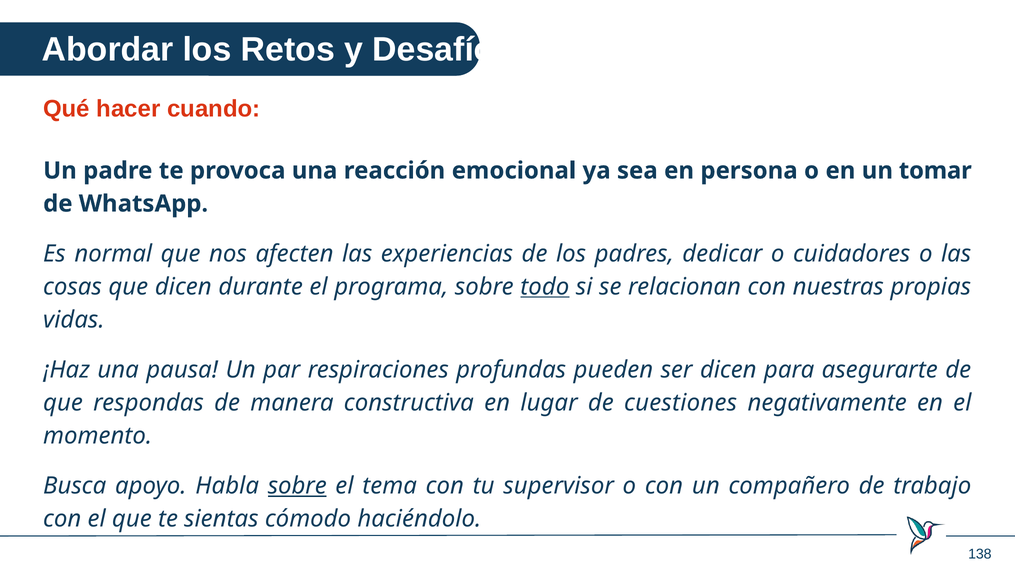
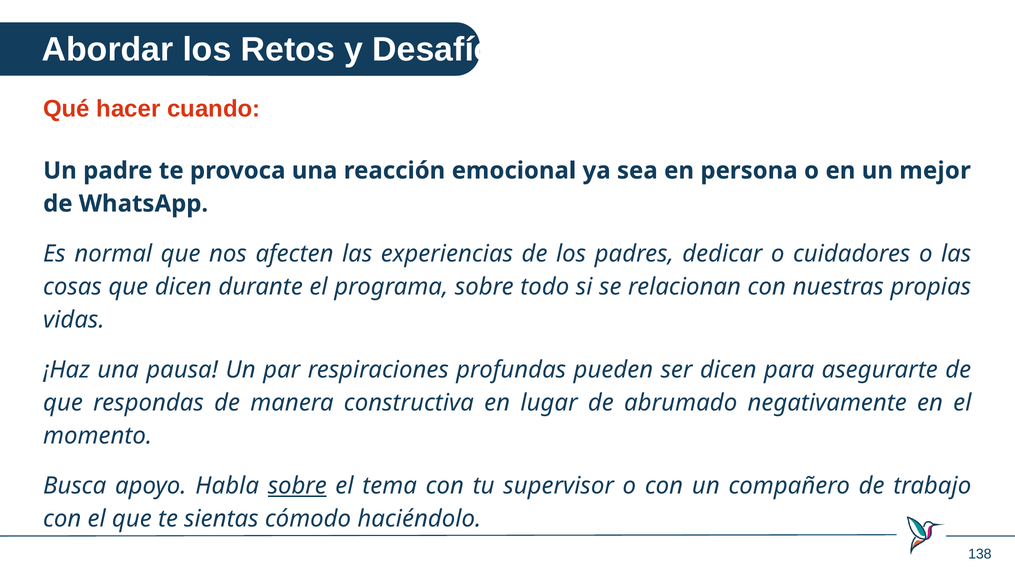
tomar: tomar -> mejor
todo underline: present -> none
cuestiones: cuestiones -> abrumado
